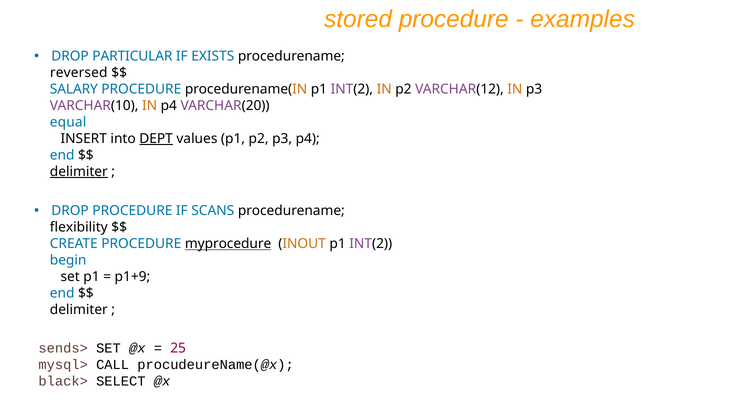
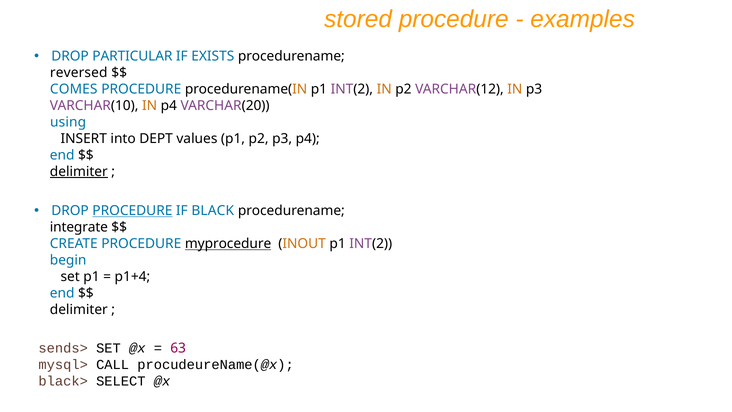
SALARY: SALARY -> COMES
equal: equal -> using
DEPT underline: present -> none
PROCEDURE at (132, 211) underline: none -> present
SCANS: SCANS -> BLACK
flexibility: flexibility -> integrate
p1+9: p1+9 -> p1+4
25: 25 -> 63
